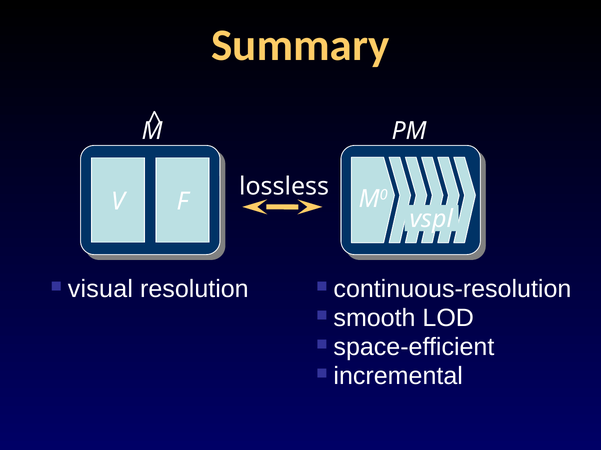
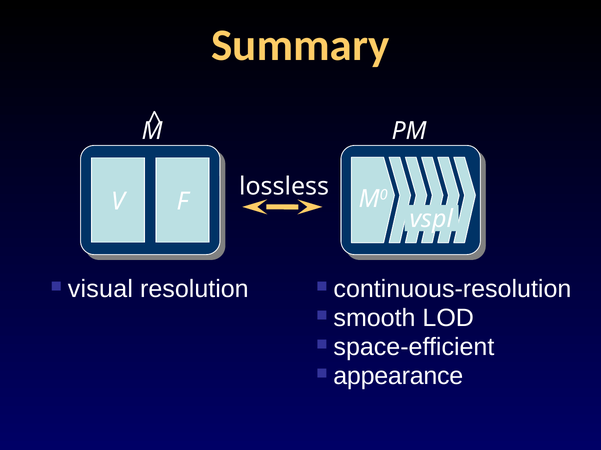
incremental: incremental -> appearance
